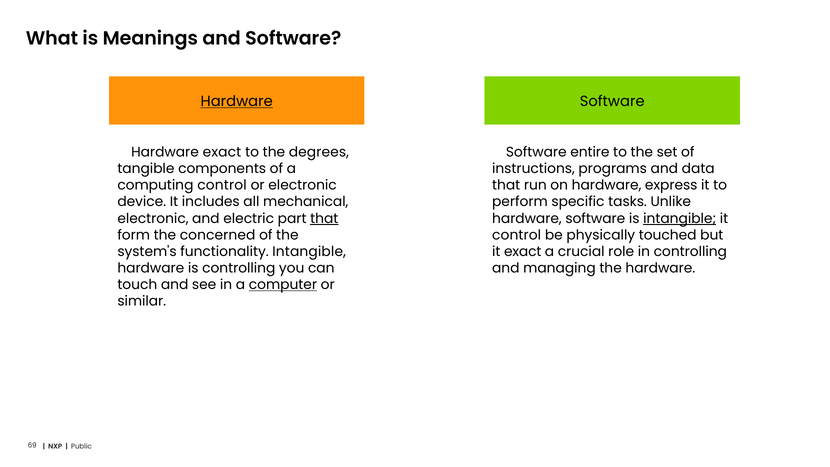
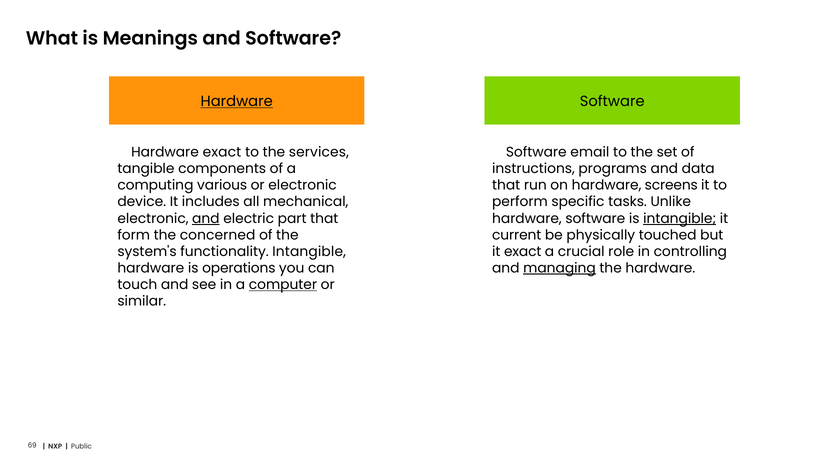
degrees: degrees -> services
entire: entire -> email
computing control: control -> various
express: express -> screens
and at (206, 218) underline: none -> present
that at (324, 218) underline: present -> none
control at (517, 235): control -> current
is controlling: controlling -> operations
managing underline: none -> present
